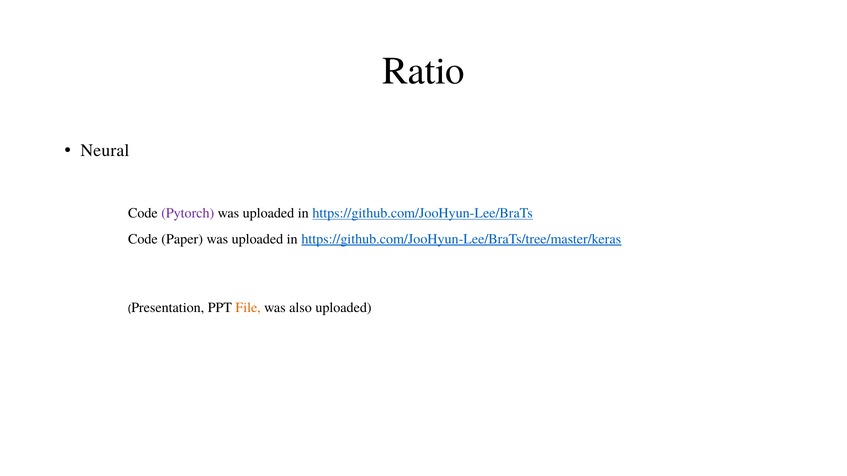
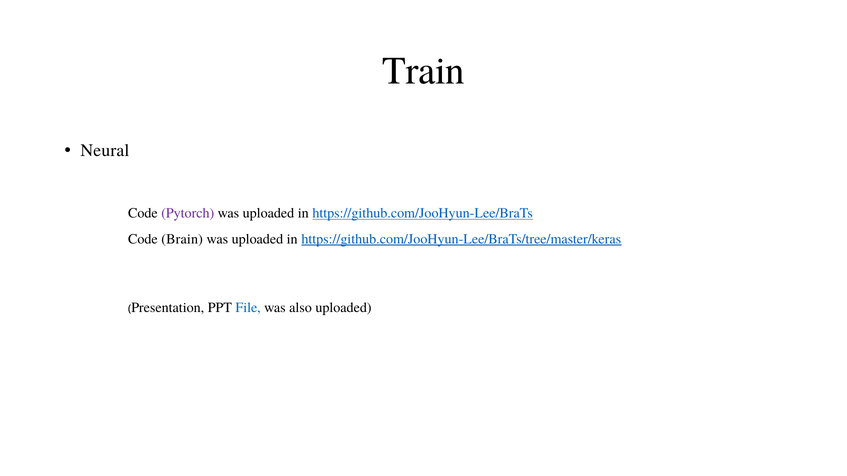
Ratio: Ratio -> Train
Paper: Paper -> Brain
File colour: orange -> blue
